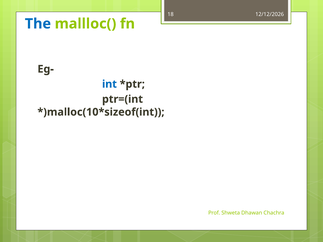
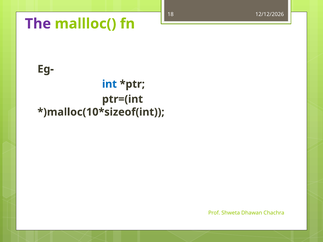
The colour: blue -> purple
